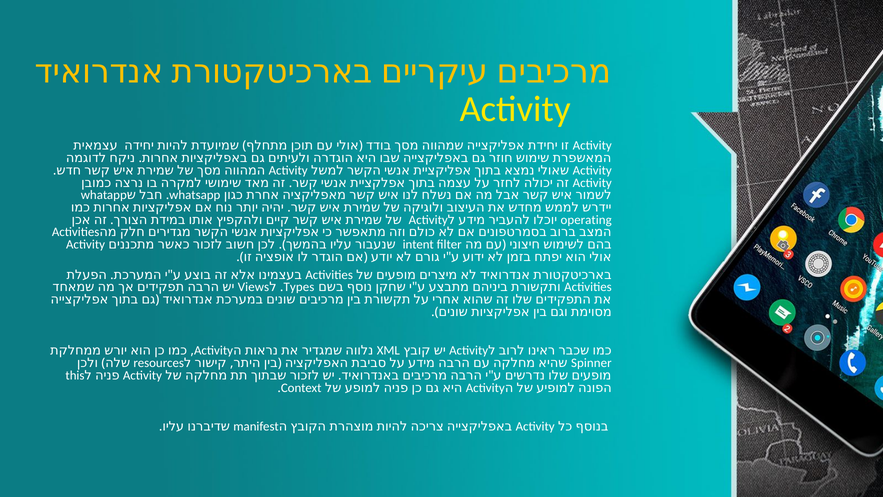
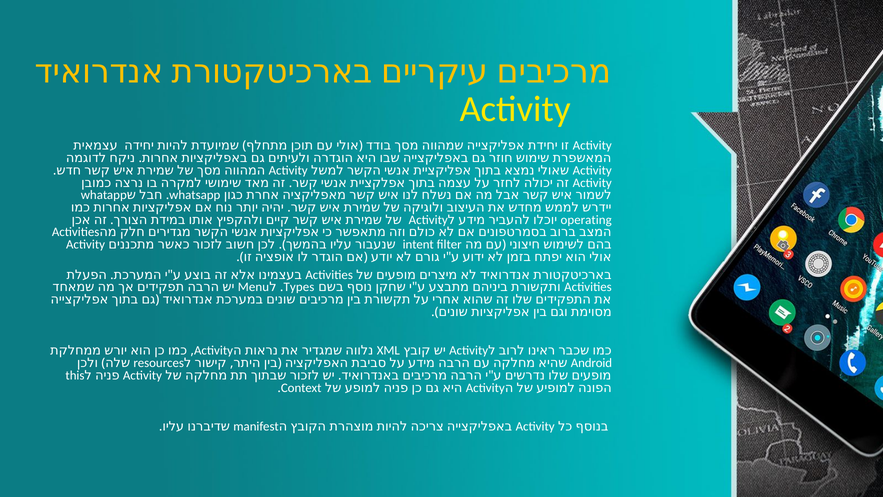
Views: Views -> Menu
Spinner: Spinner -> Android
